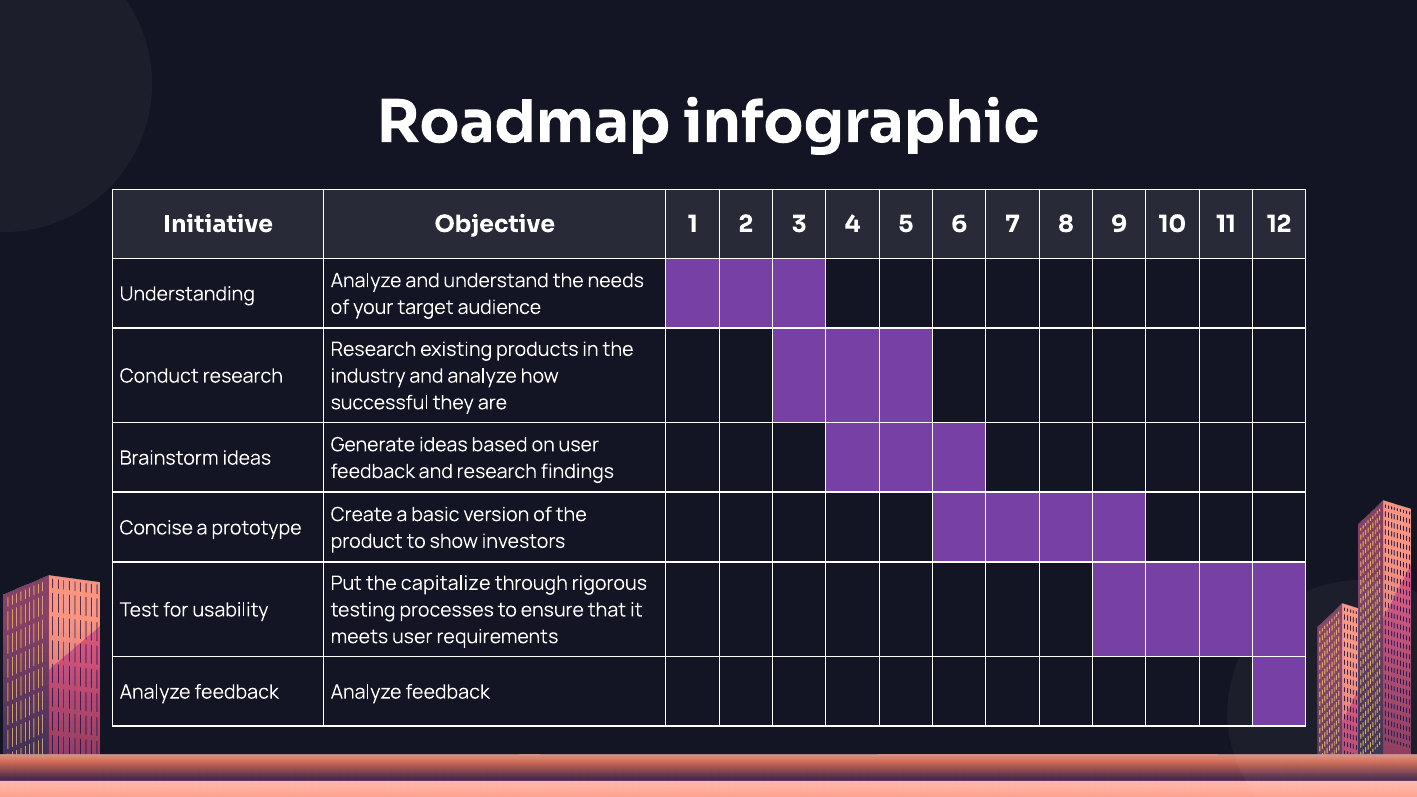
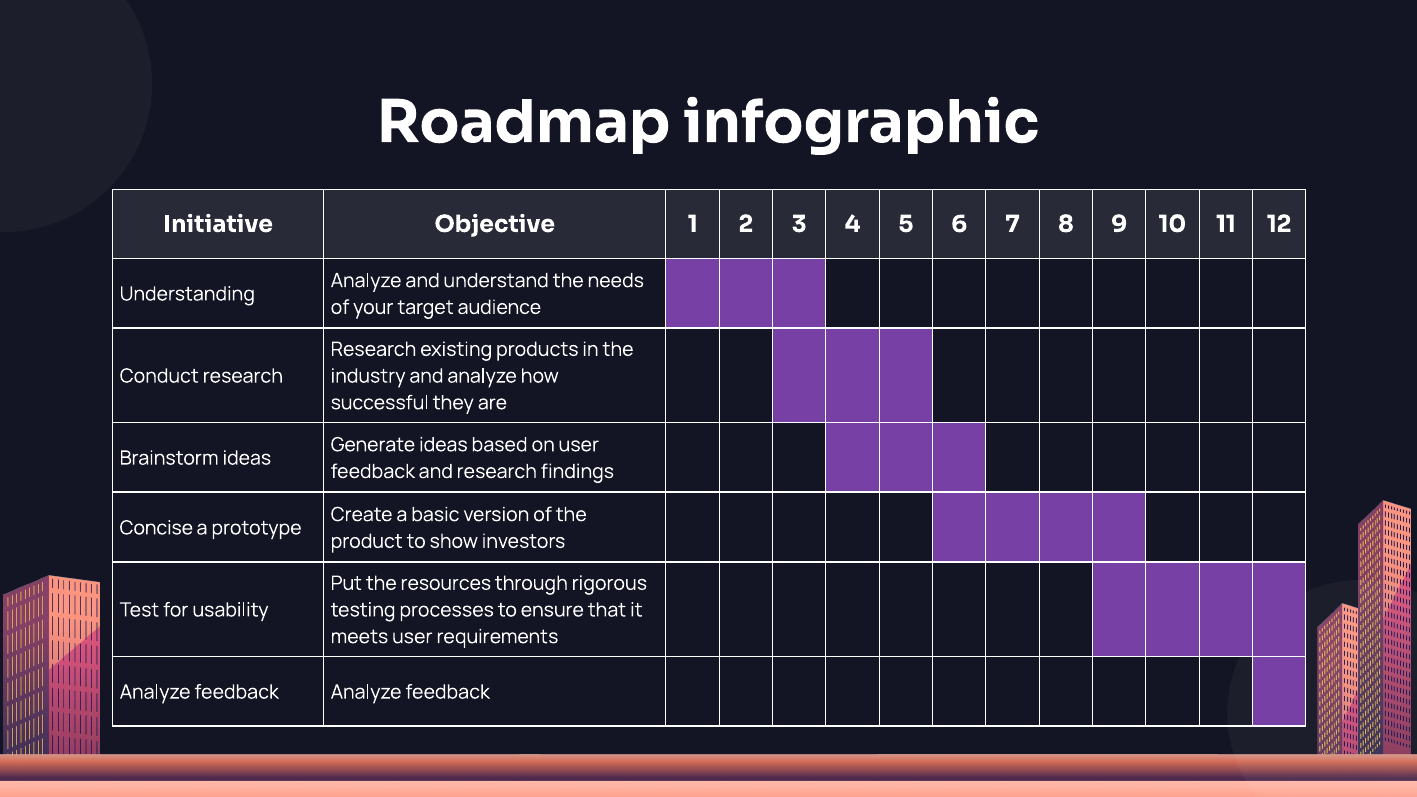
capitalize: capitalize -> resources
